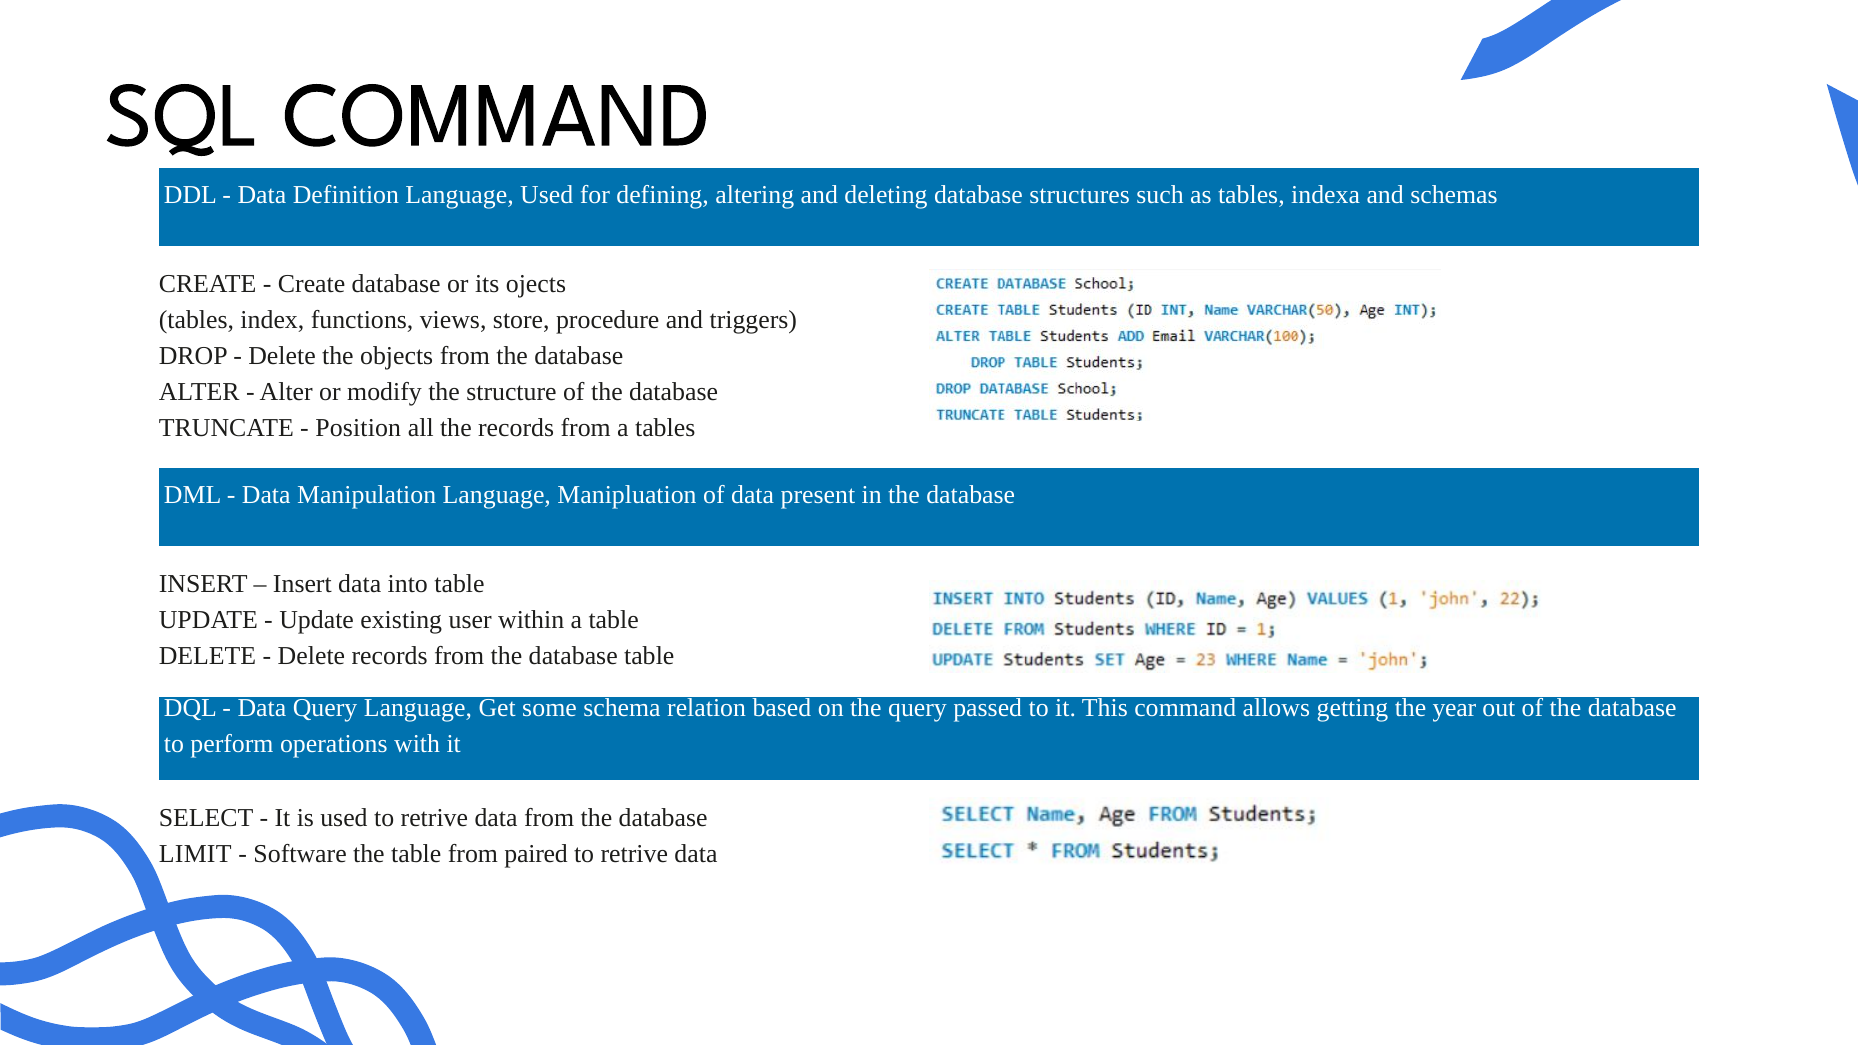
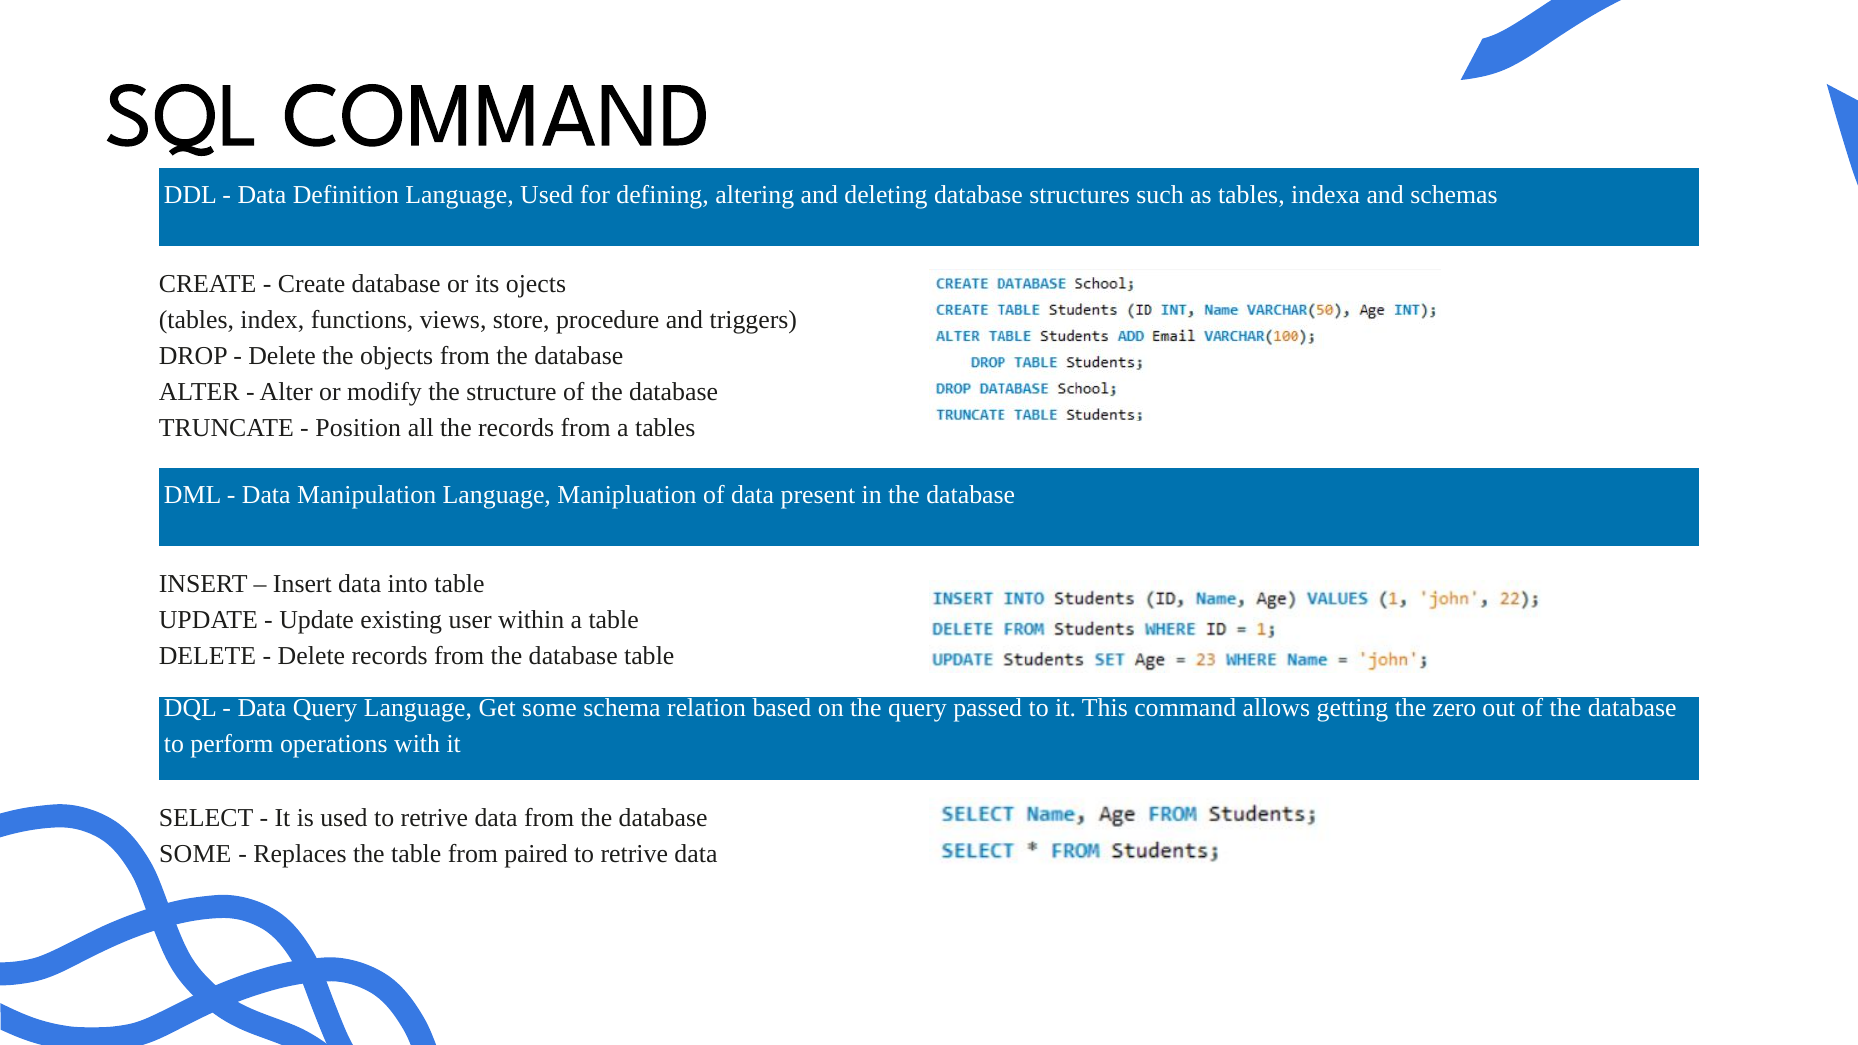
year: year -> zero
LIMIT at (195, 854): LIMIT -> SOME
Software: Software -> Replaces
